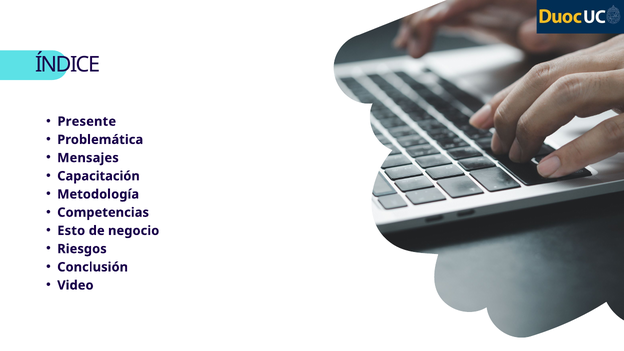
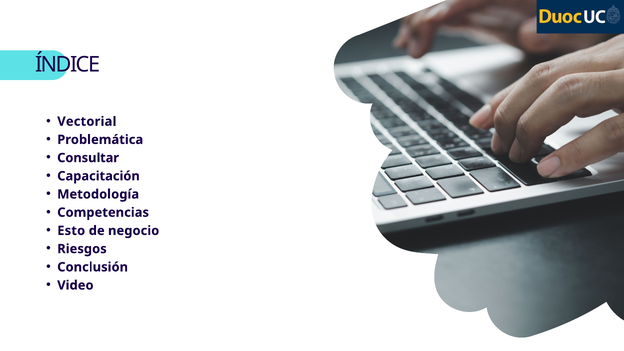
Presente: Presente -> Vectorial
Mensajes: Mensajes -> Consultar
